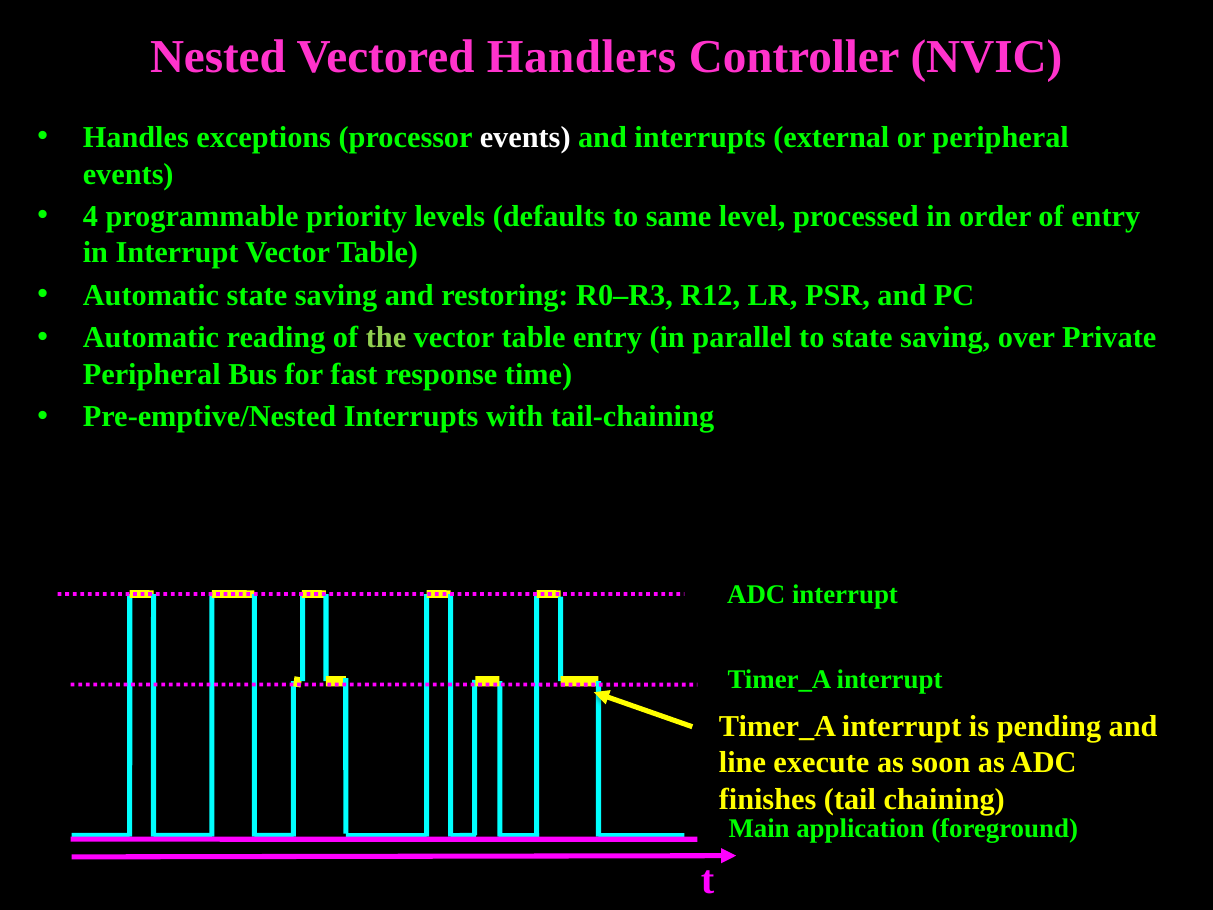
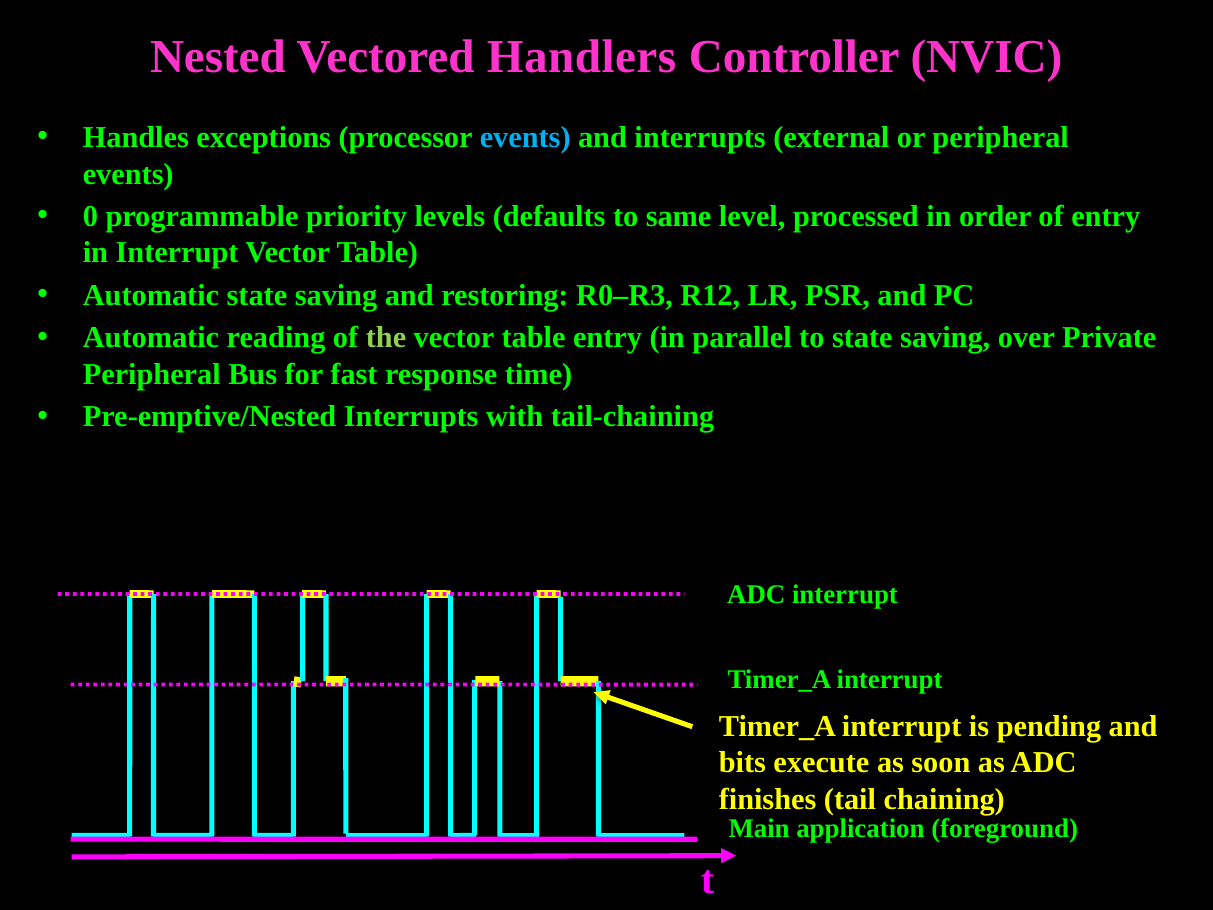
events at (525, 138) colour: white -> light blue
4: 4 -> 0
line: line -> bits
